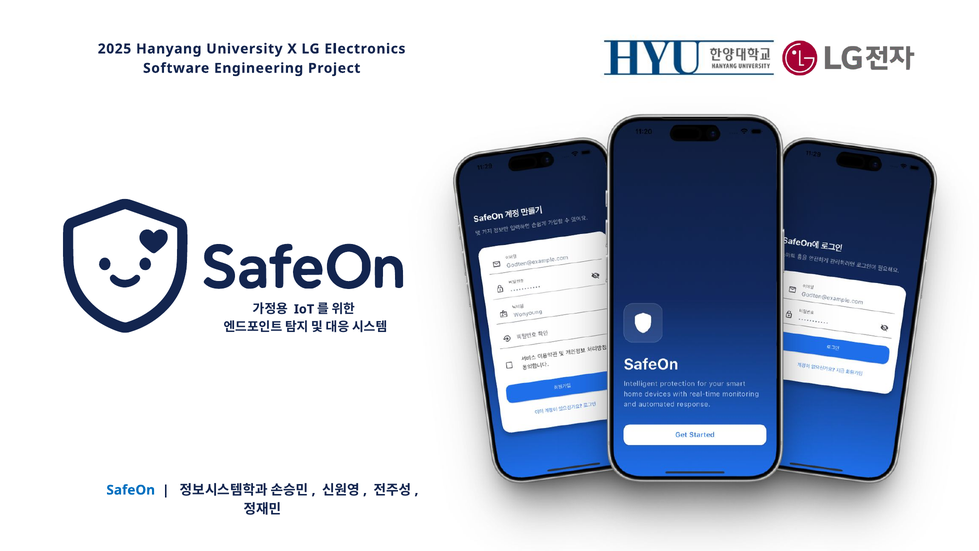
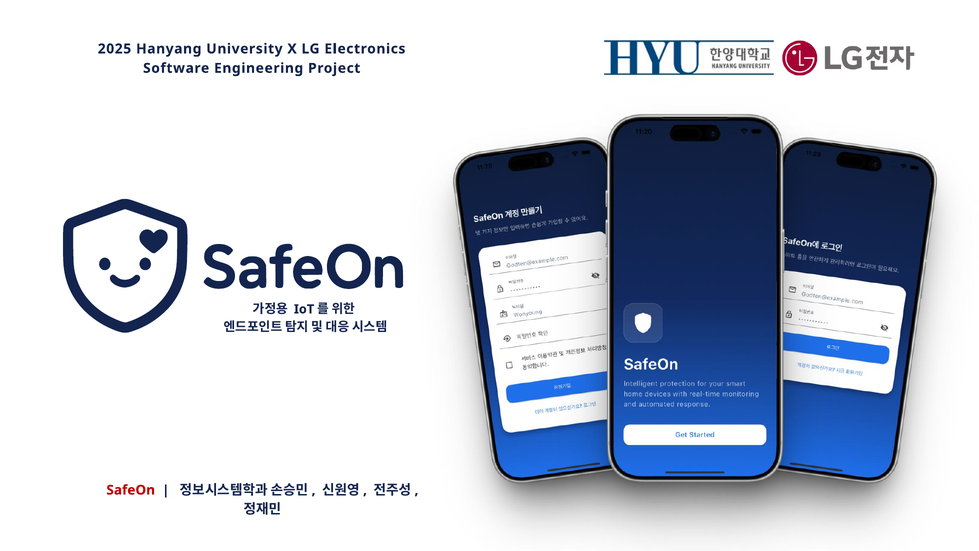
SafeOn colour: blue -> red
